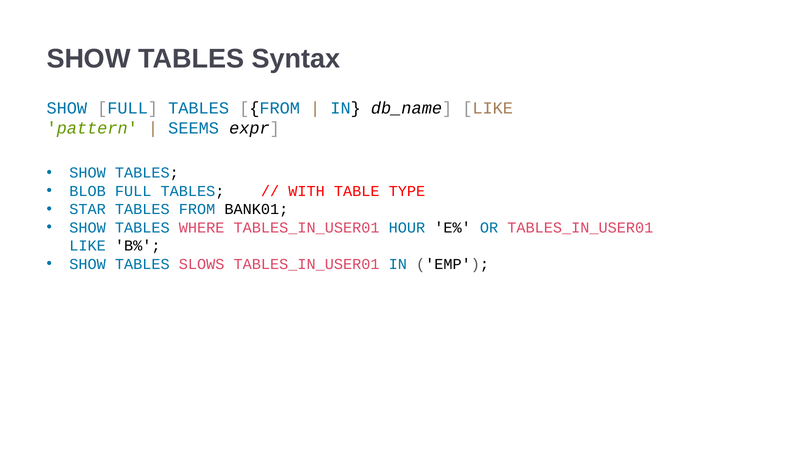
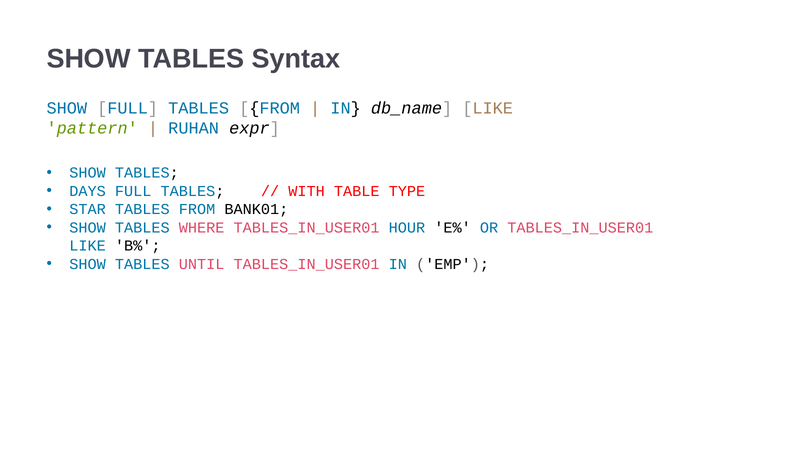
SEEMS: SEEMS -> RUHAN
BLOB: BLOB -> DAYS
SLOWS: SLOWS -> UNTIL
